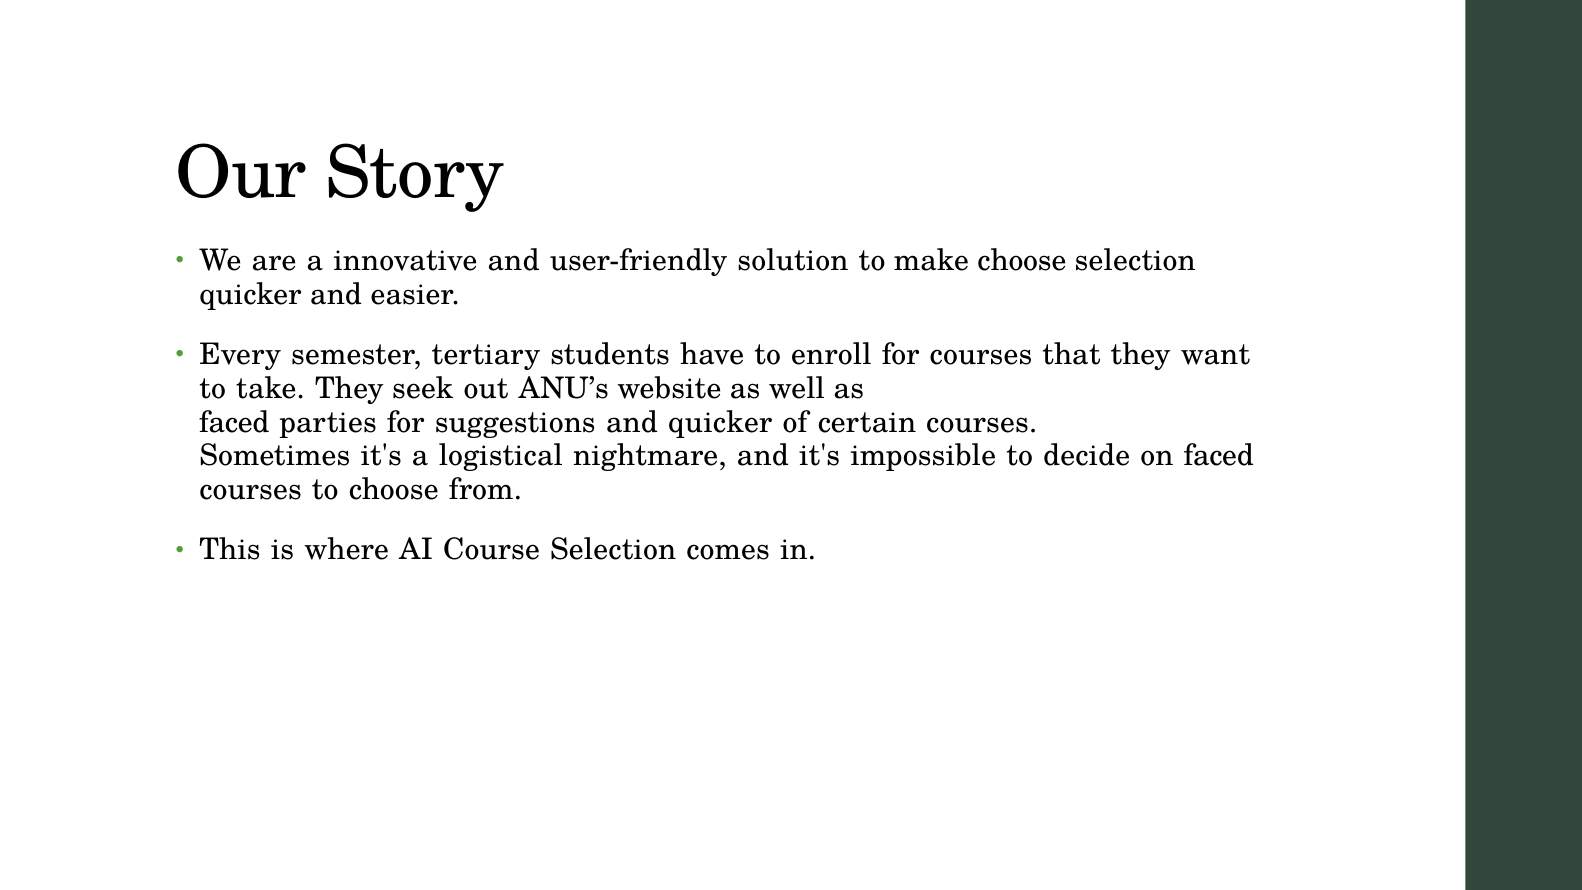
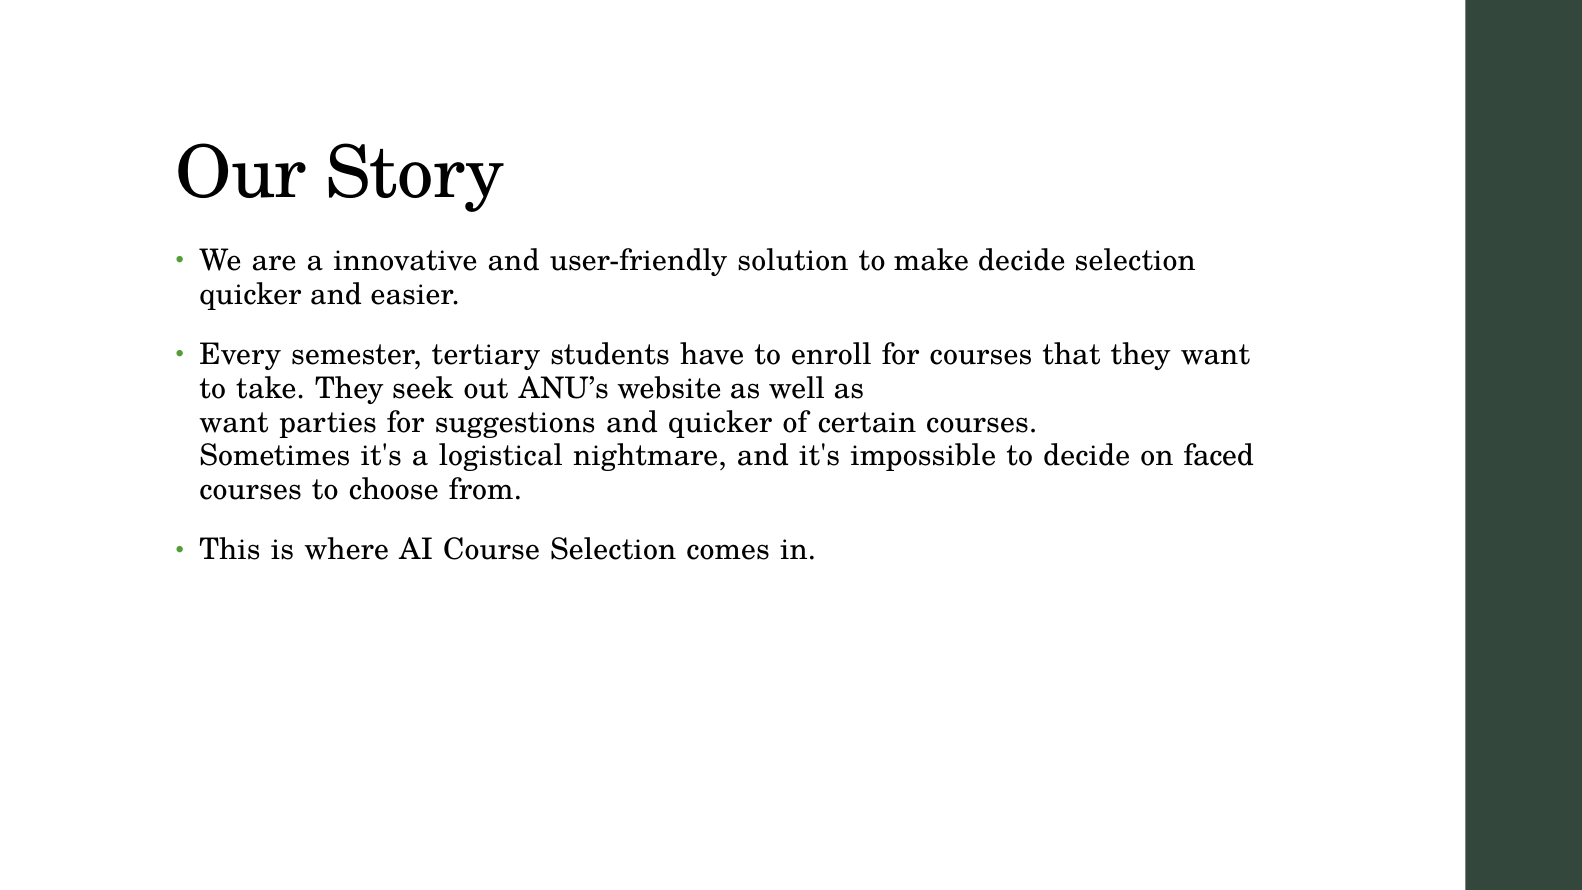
make choose: choose -> decide
faced at (234, 422): faced -> want
